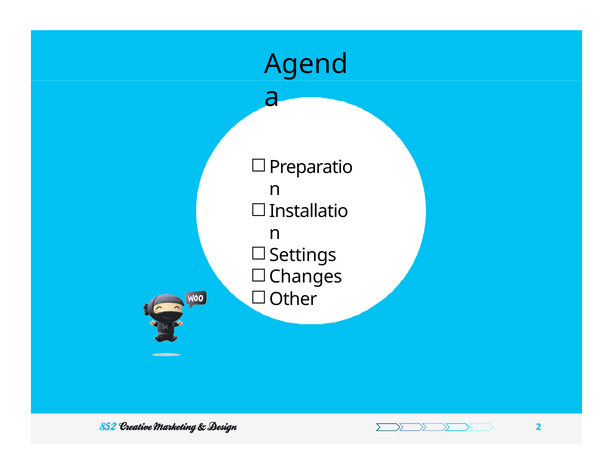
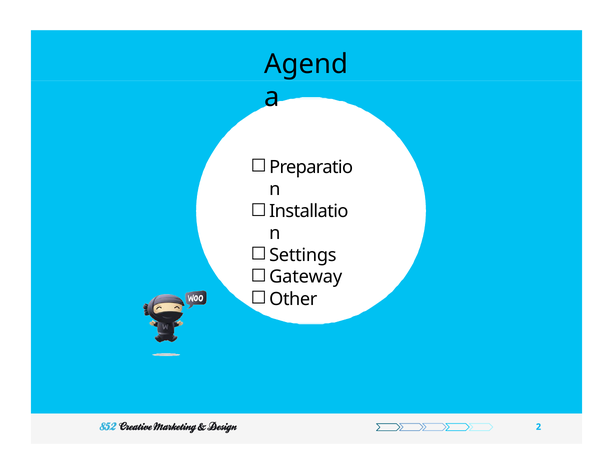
Changes: Changes -> Gateway
